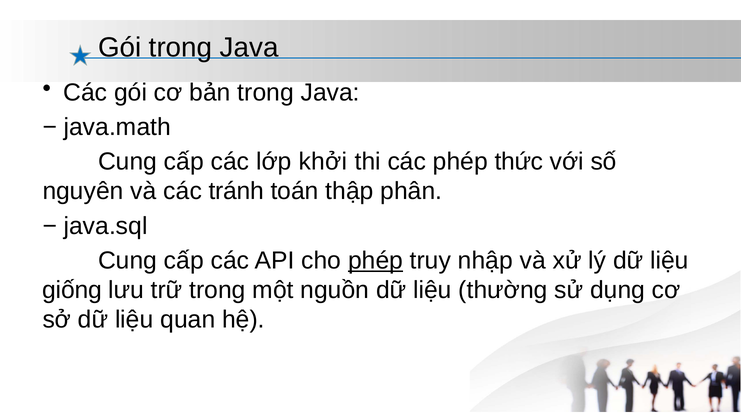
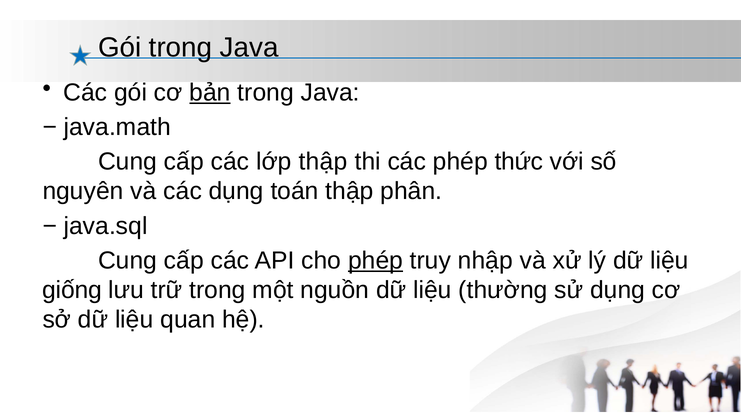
bản underline: none -> present
lớp khởi: khởi -> thập
các tránh: tránh -> dụng
